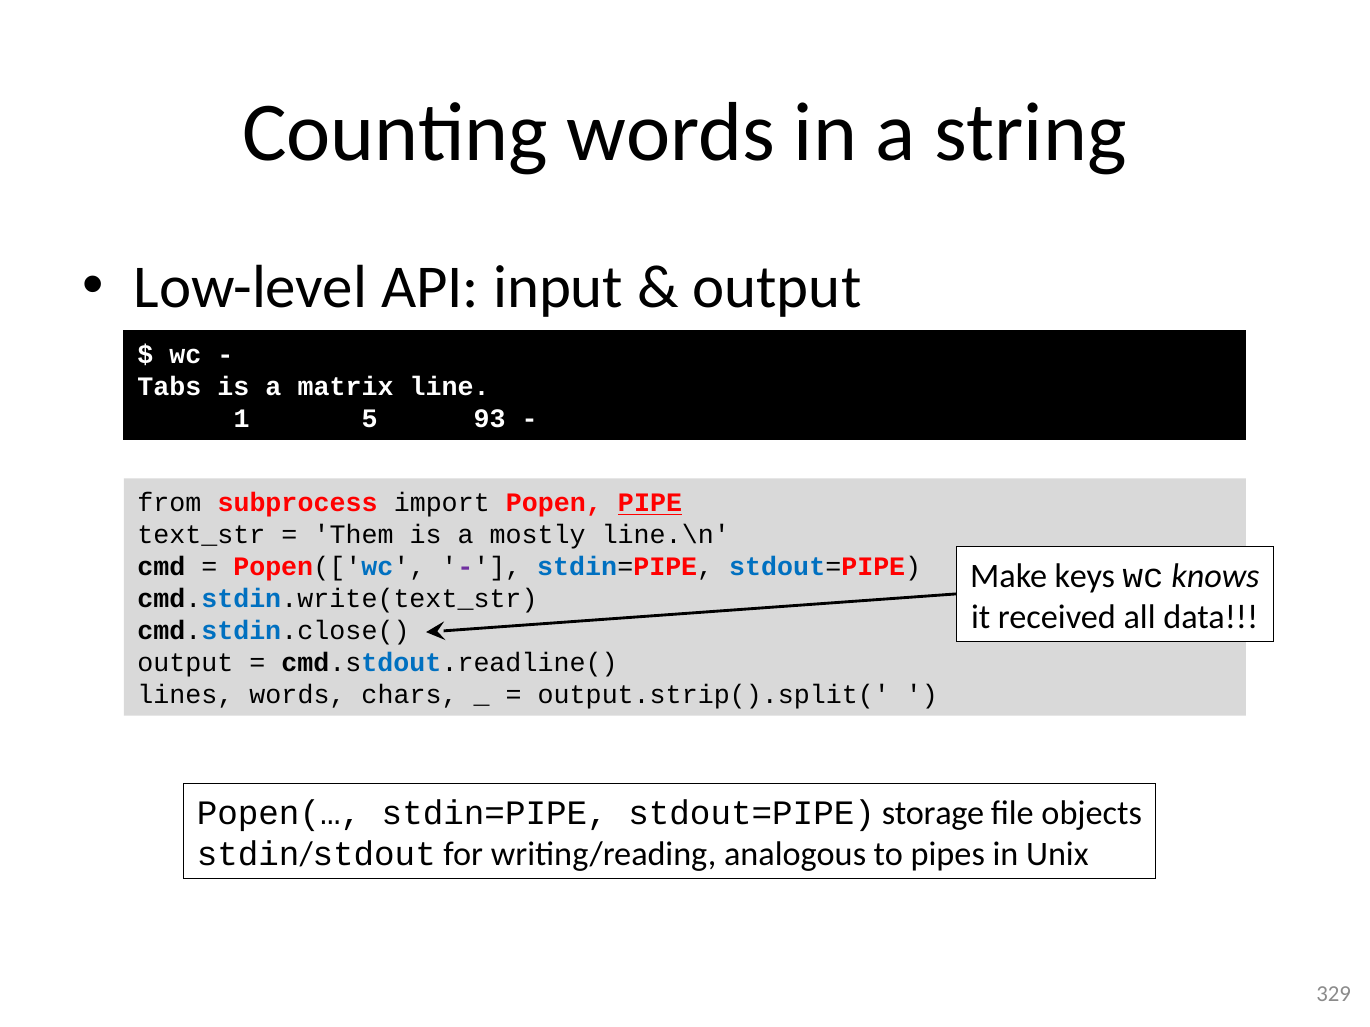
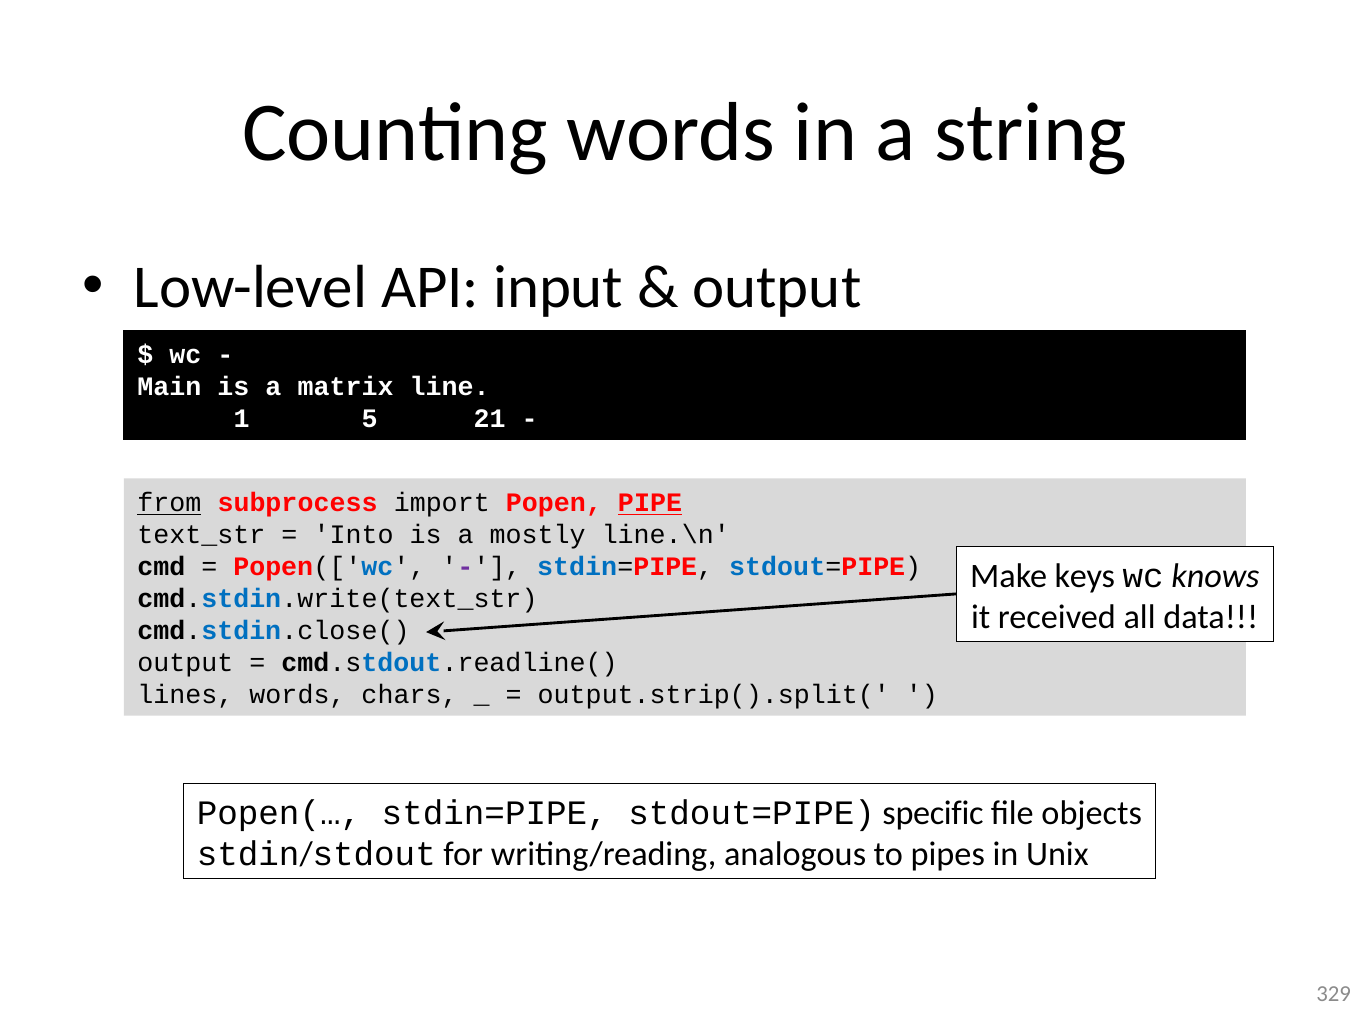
Tabs: Tabs -> Main
93: 93 -> 21
from underline: none -> present
Them: Them -> Into
storage: storage -> specific
